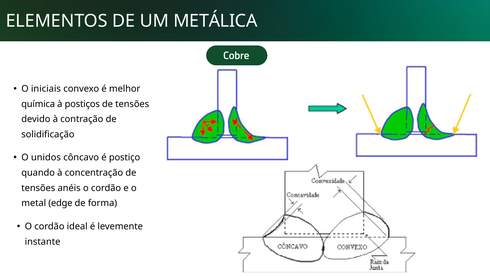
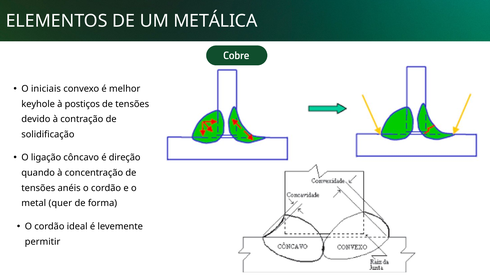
química: química -> keyhole
unidos: unidos -> ligação
postiço: postiço -> direção
edge: edge -> quer
instante: instante -> permitir
